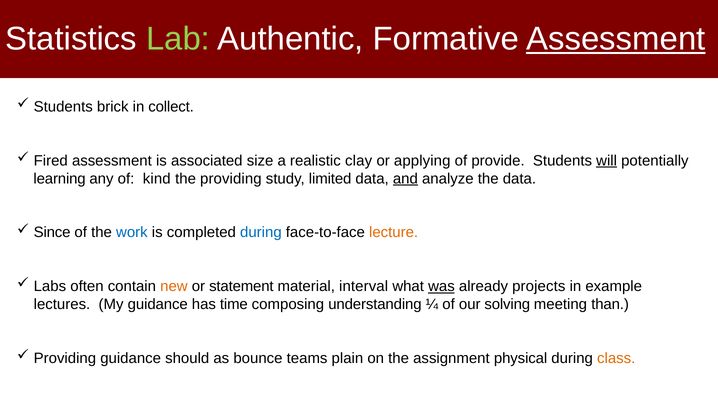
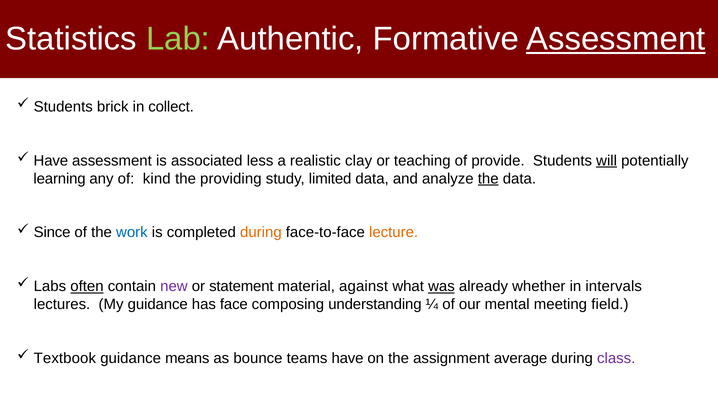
Fired at (51, 161): Fired -> Have
size: size -> less
applying: applying -> teaching
and underline: present -> none
the at (488, 179) underline: none -> present
during at (261, 232) colour: blue -> orange
often underline: none -> present
new colour: orange -> purple
interval: interval -> against
projects: projects -> whether
example: example -> intervals
time: time -> face
solving: solving -> mental
than: than -> field
Providing at (65, 358): Providing -> Textbook
should: should -> means
teams plain: plain -> have
physical: physical -> average
class colour: orange -> purple
